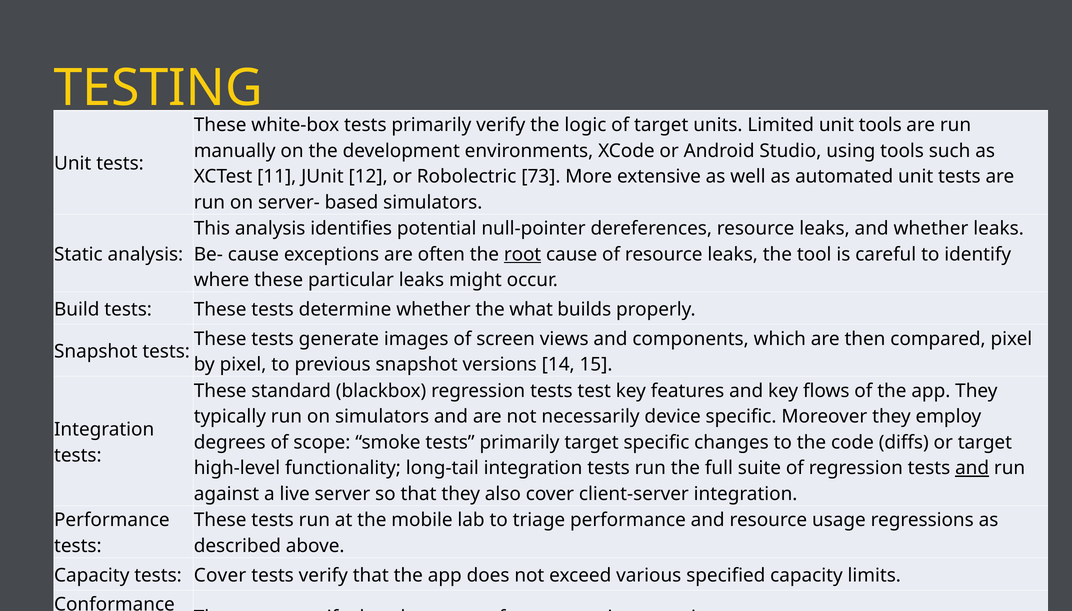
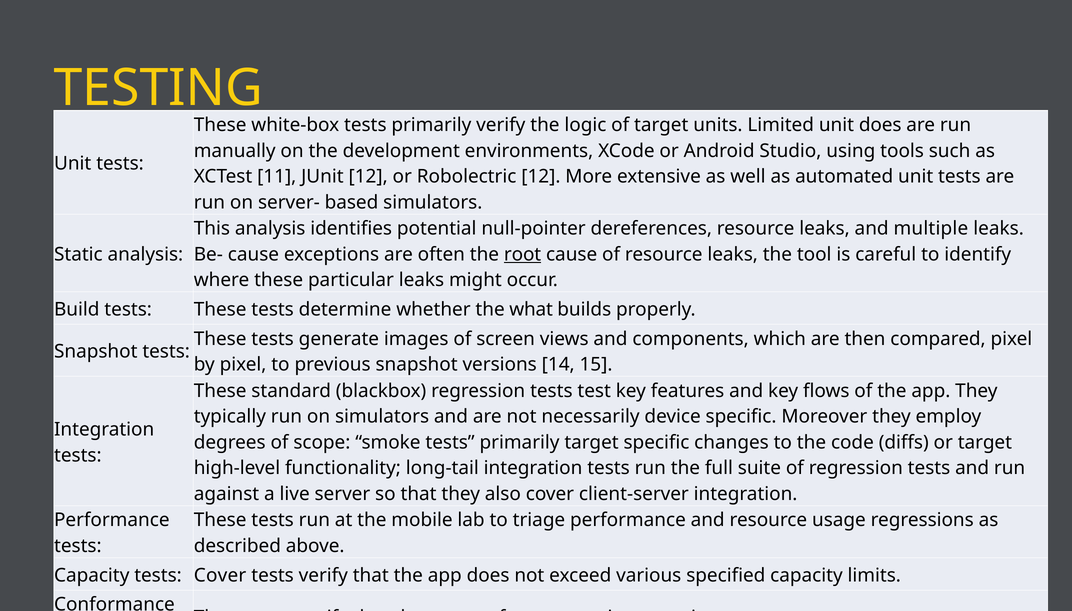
unit tools: tools -> does
Robolectric 73: 73 -> 12
and whether: whether -> multiple
and at (972, 468) underline: present -> none
